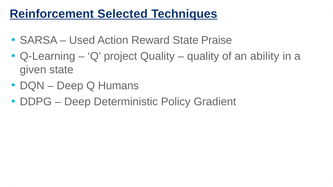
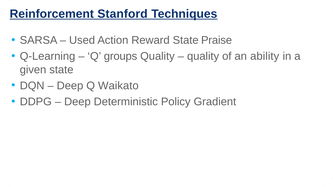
Selected: Selected -> Stanford
project: project -> groups
Humans: Humans -> Waikato
